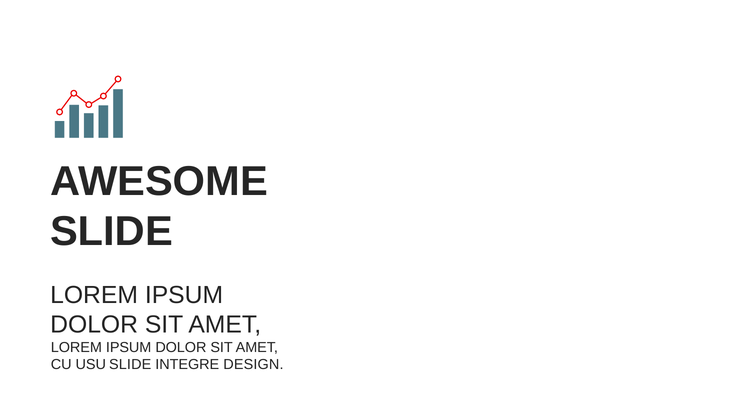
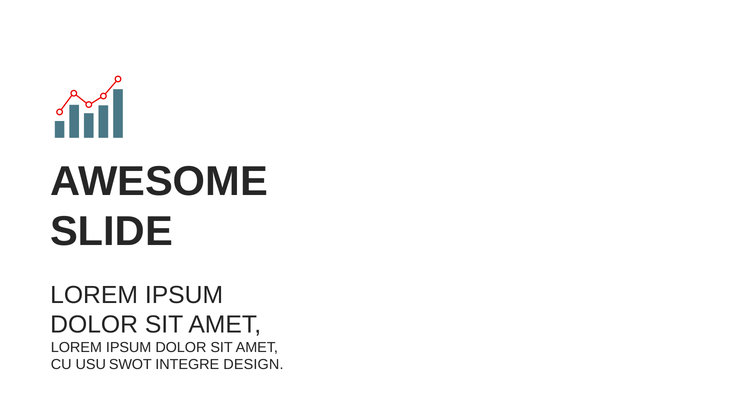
USU SLIDE: SLIDE -> SWOT
